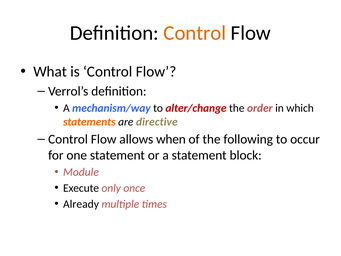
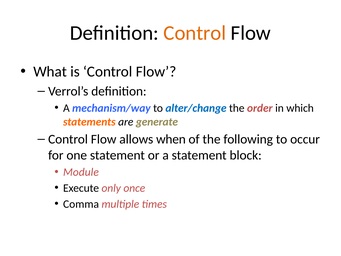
alter/change colour: red -> blue
directive: directive -> generate
Already: Already -> Comma
